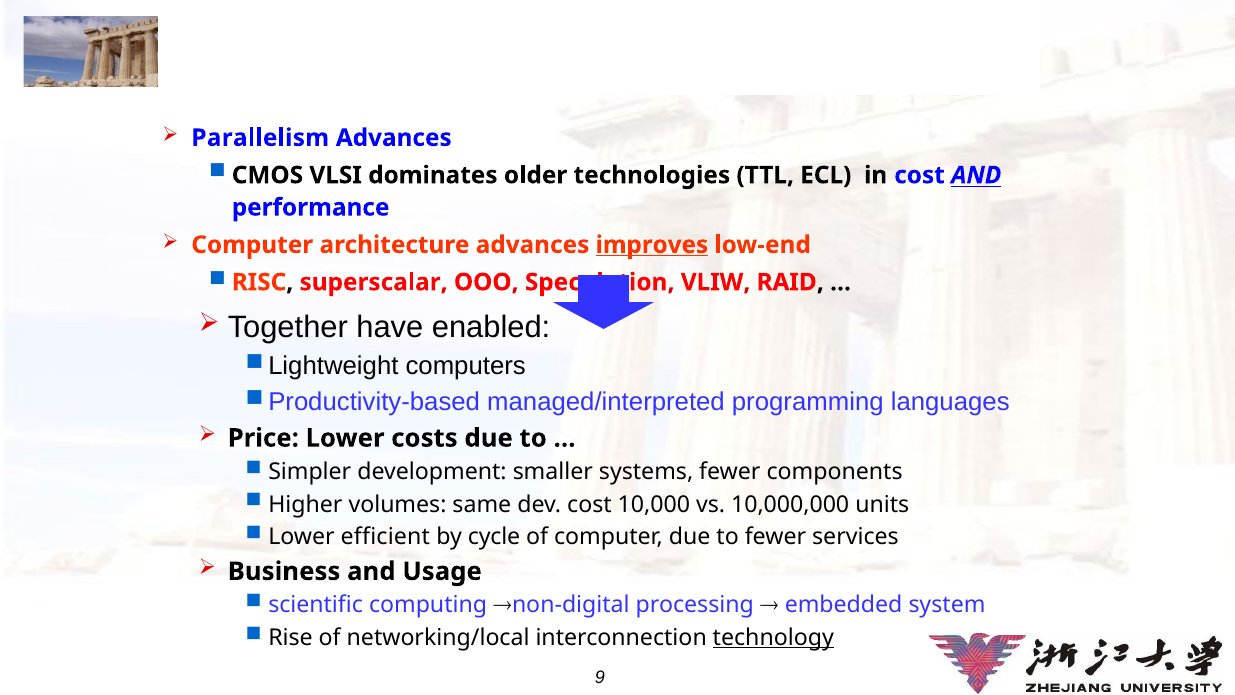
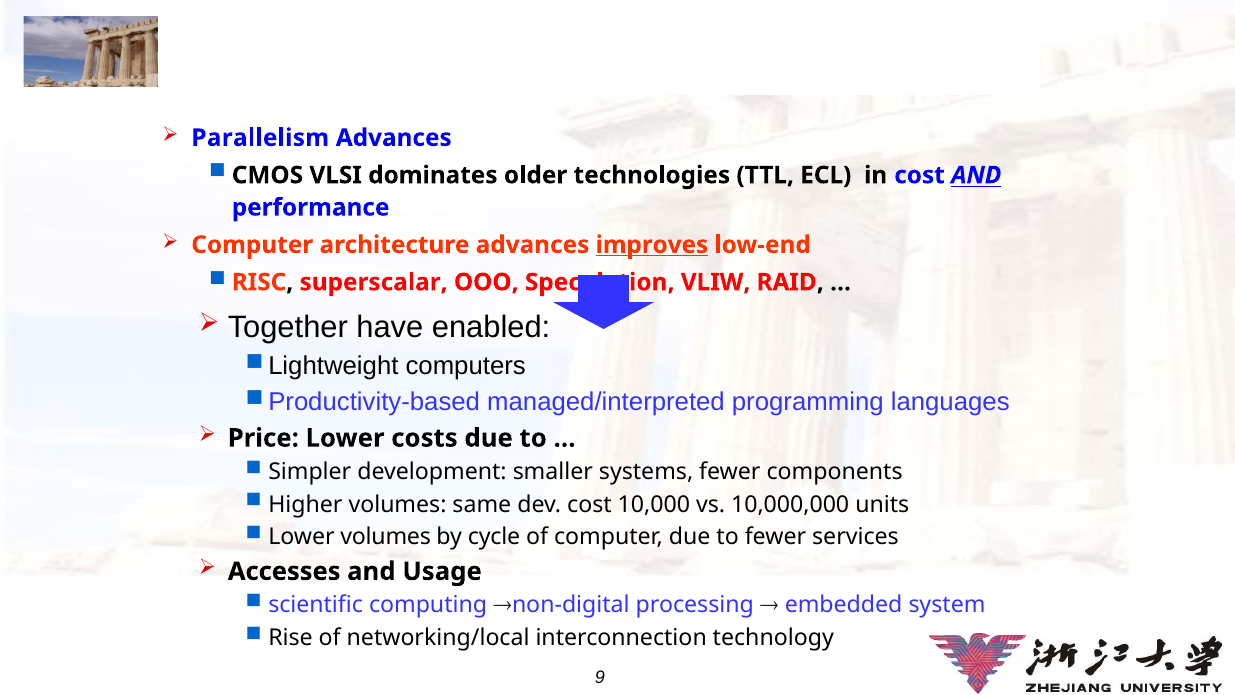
Lower efficient: efficient -> volumes
Business: Business -> Accesses
technology underline: present -> none
